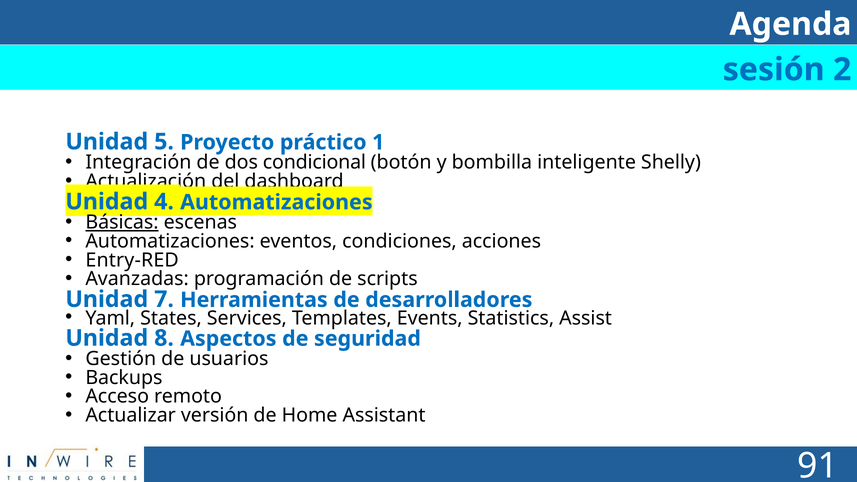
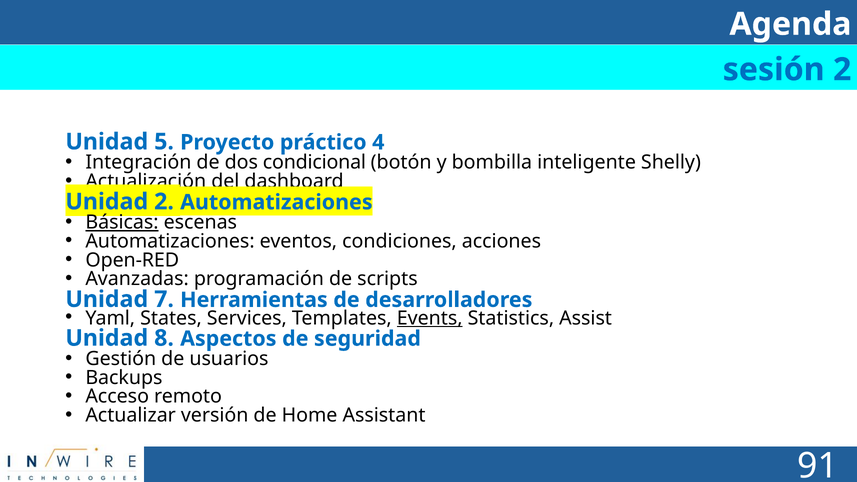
práctico 1: 1 -> 4
4 at (164, 202): 4 -> 2
Entry-RED: Entry-RED -> Open-RED
Events underline: none -> present
